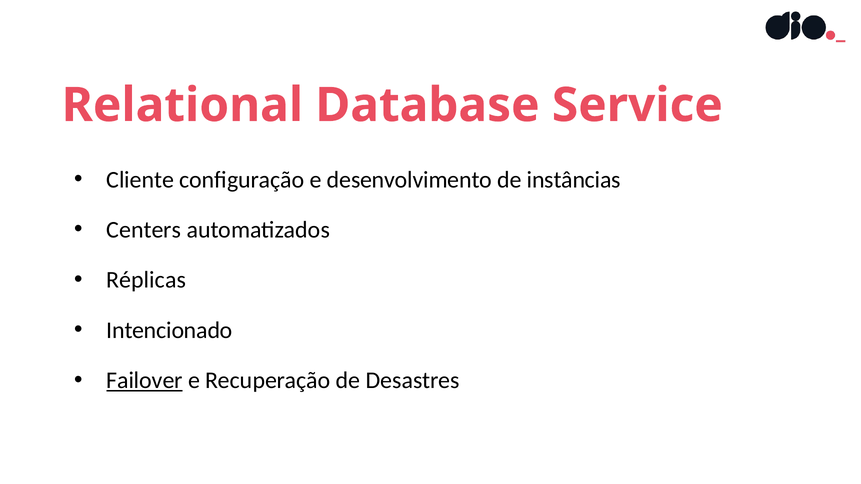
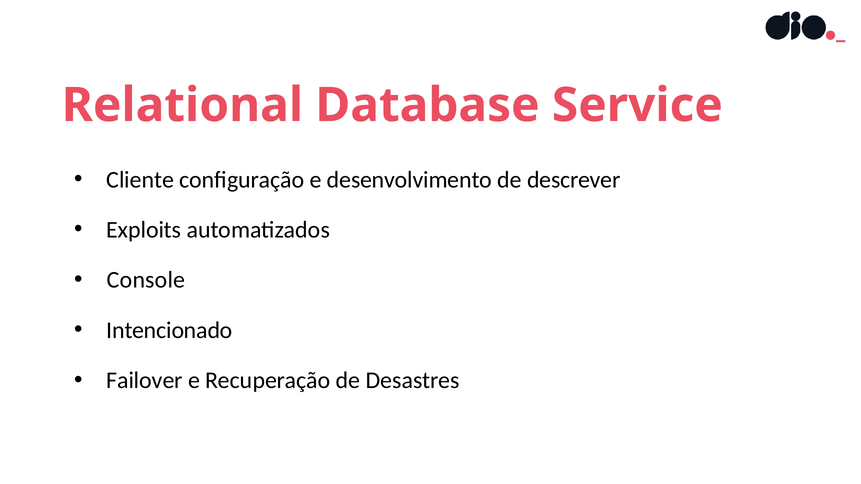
instâncias: instâncias -> descrever
Centers: Centers -> Exploits
Réplicas: Réplicas -> Console
Failover underline: present -> none
